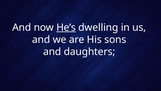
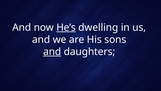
and at (52, 51) underline: none -> present
